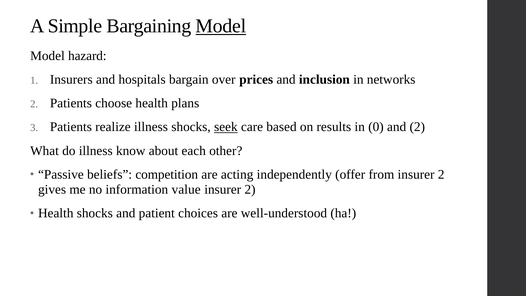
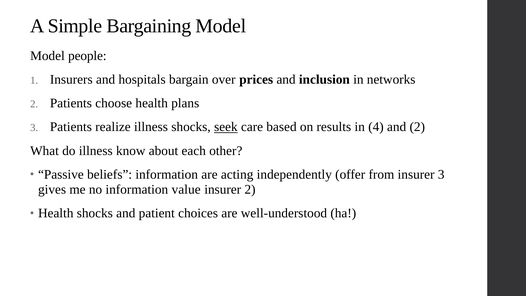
Model at (221, 26) underline: present -> none
hazard: hazard -> people
0: 0 -> 4
beliefs competition: competition -> information
from insurer 2: 2 -> 3
